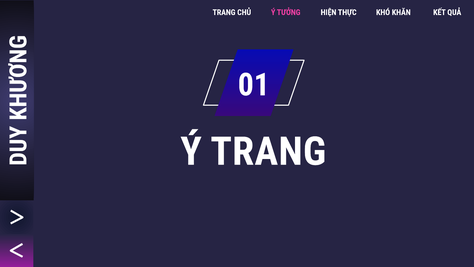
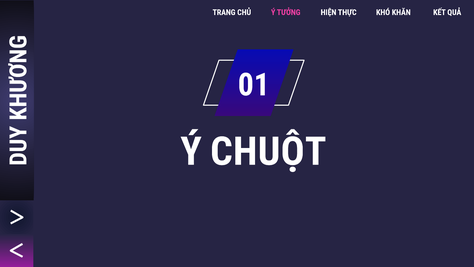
Ý TRANG: TRANG -> CHUỘT
